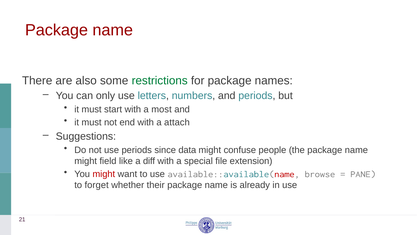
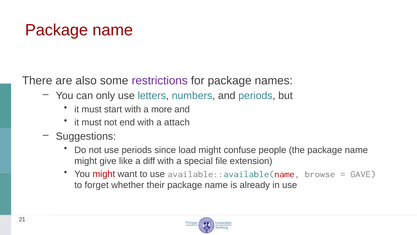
restrictions colour: green -> purple
most: most -> more
data: data -> load
field: field -> give
PANE: PANE -> GAVE
